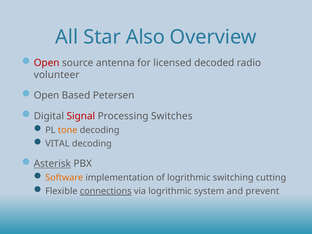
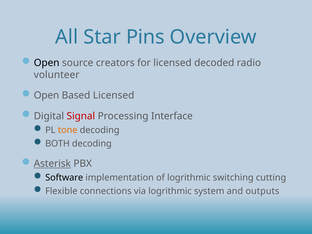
Also: Also -> Pins
Open at (47, 63) colour: red -> black
antenna: antenna -> creators
Based Petersen: Petersen -> Licensed
Switches: Switches -> Interface
VITAL: VITAL -> BOTH
Software colour: orange -> black
connections underline: present -> none
prevent: prevent -> outputs
